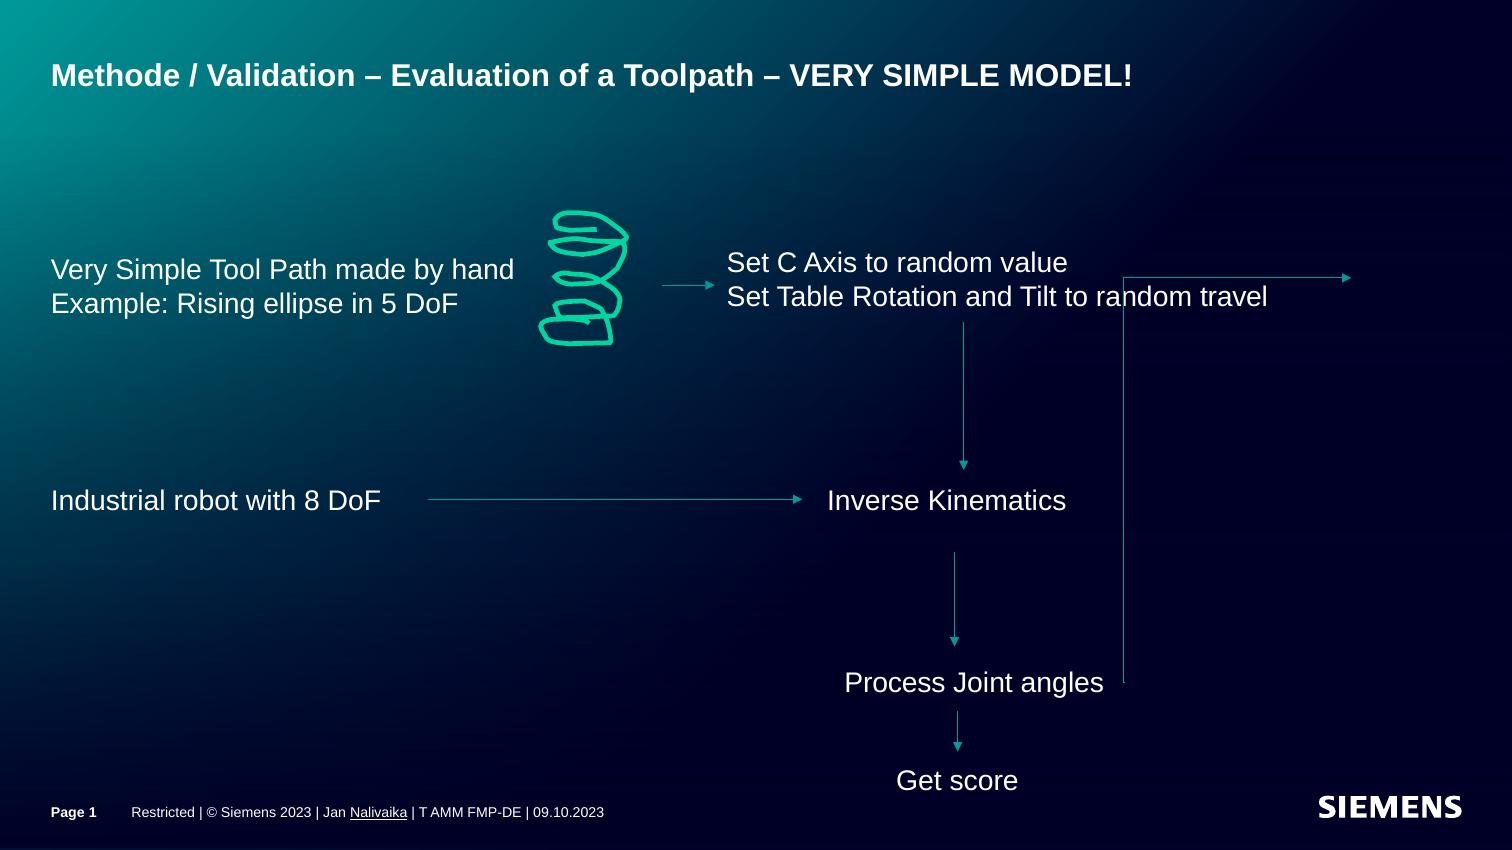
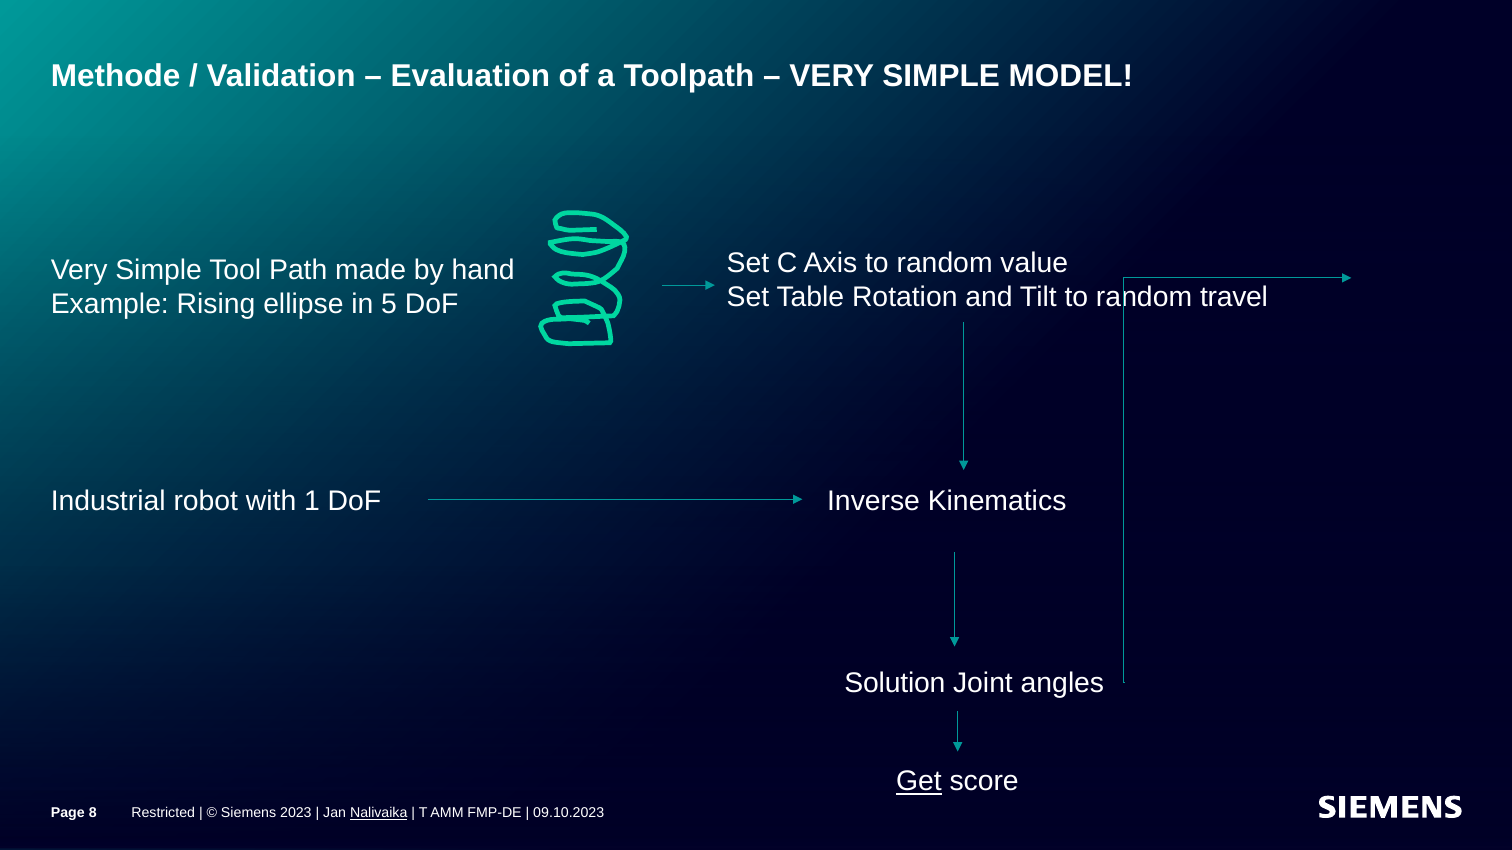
8: 8 -> 1
Process: Process -> Solution
Get underline: none -> present
1: 1 -> 8
